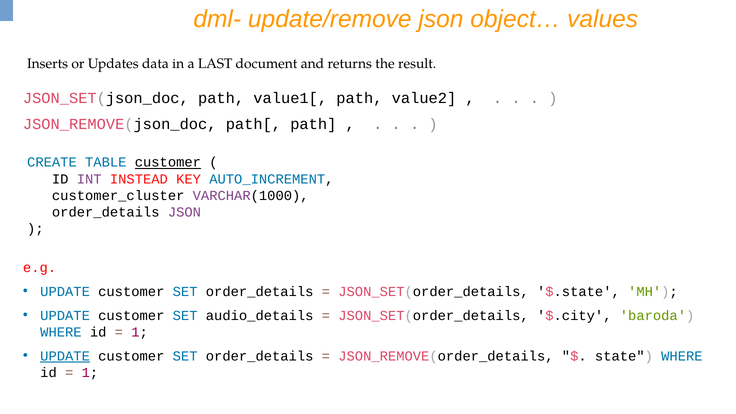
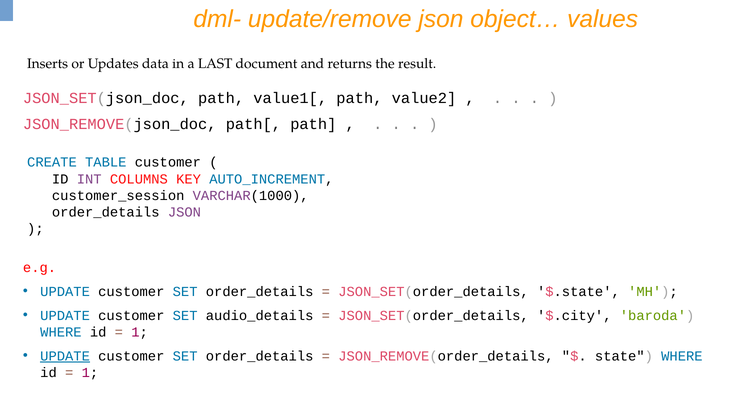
customer at (168, 162) underline: present -> none
INSTEAD: INSTEAD -> COLUMNS
customer_cluster: customer_cluster -> customer_session
